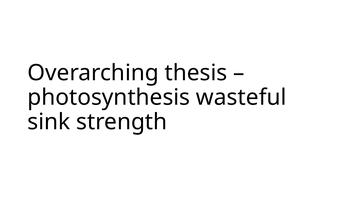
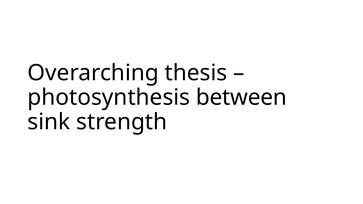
wasteful: wasteful -> between
